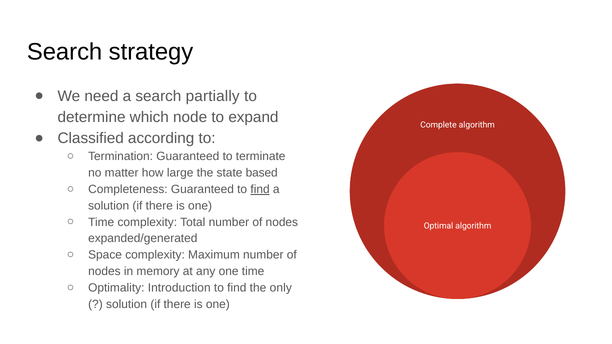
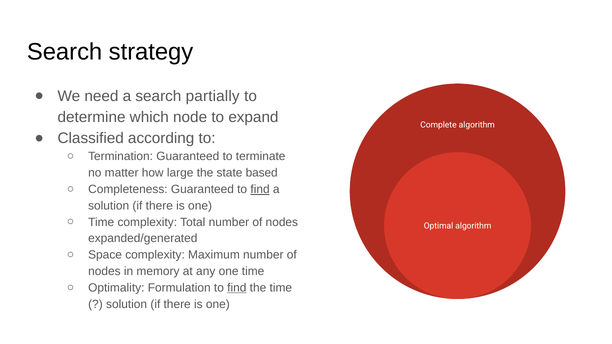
Introduction: Introduction -> Formulation
find at (237, 288) underline: none -> present
the only: only -> time
